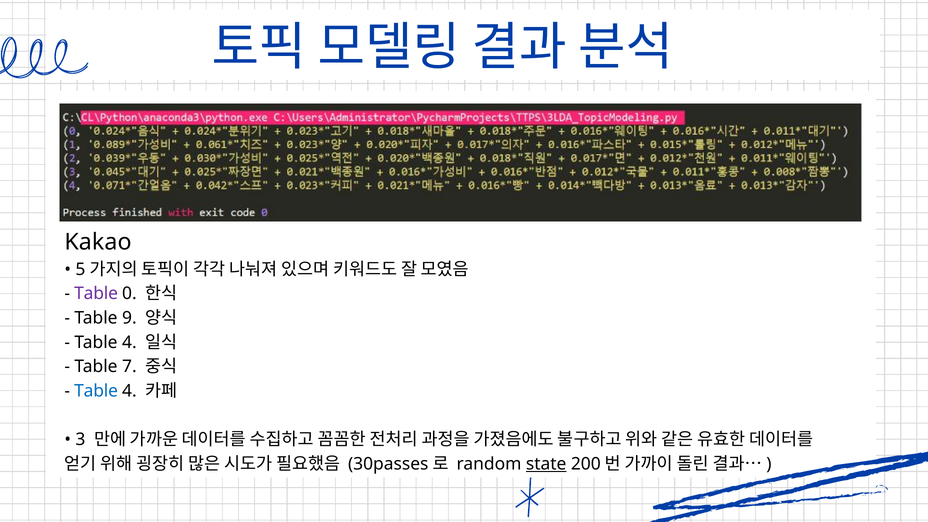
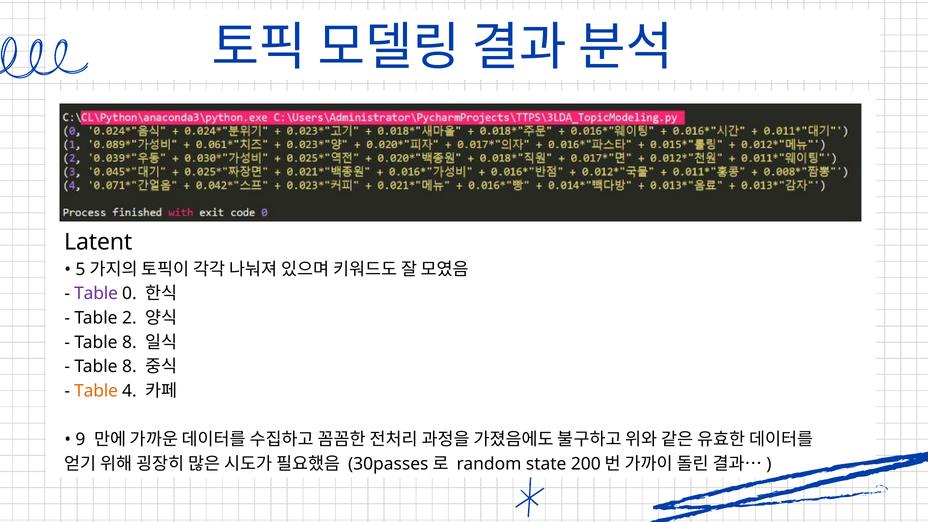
Kakao: Kakao -> Latent
9: 9 -> 2
4 at (129, 342): 4 -> 8
7 at (129, 367): 7 -> 8
Table at (96, 391) colour: blue -> orange
3: 3 -> 9
state underline: present -> none
